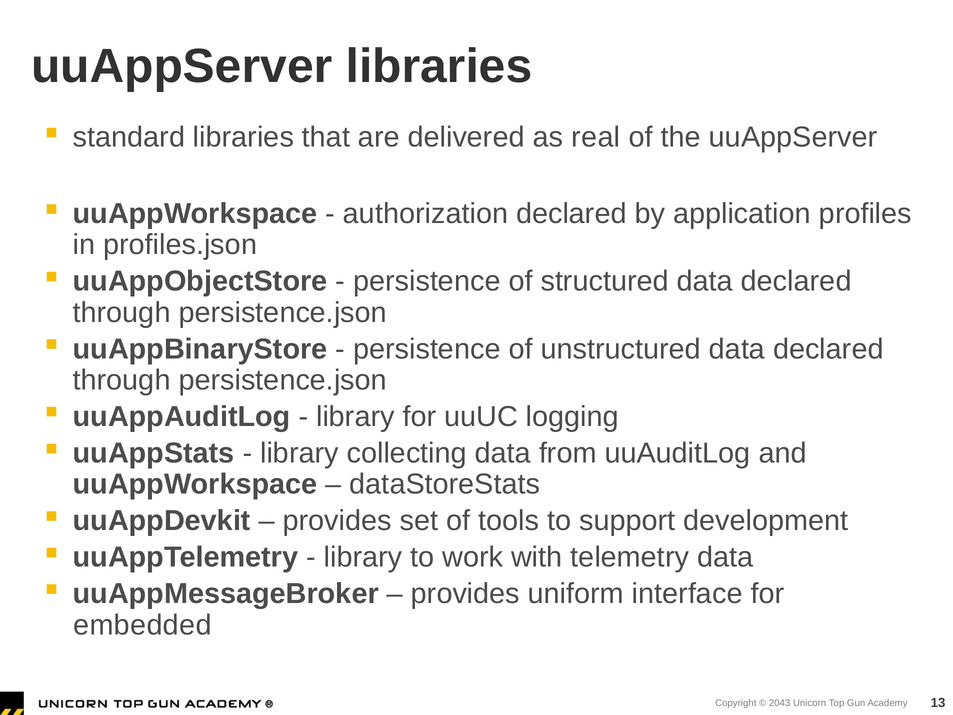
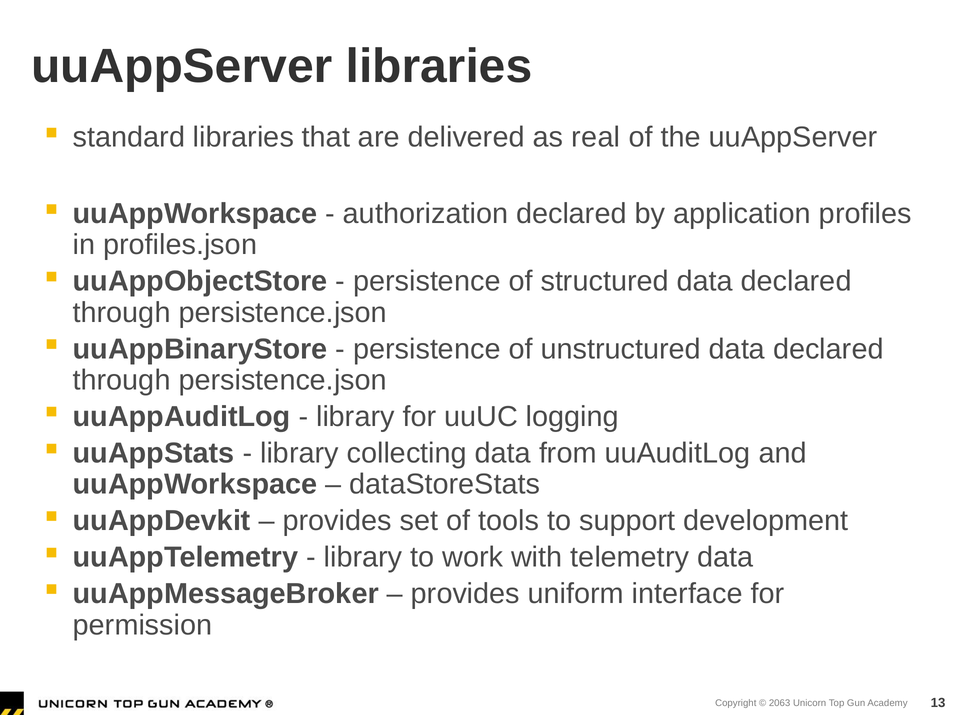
embedded: embedded -> permission
2043: 2043 -> 2063
